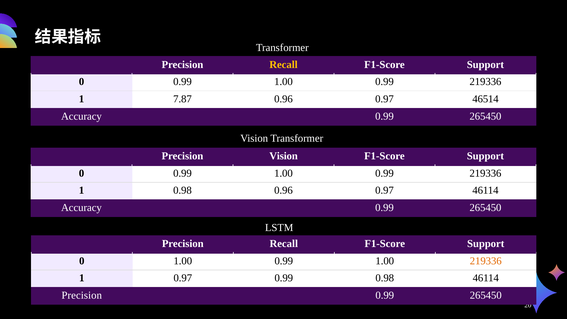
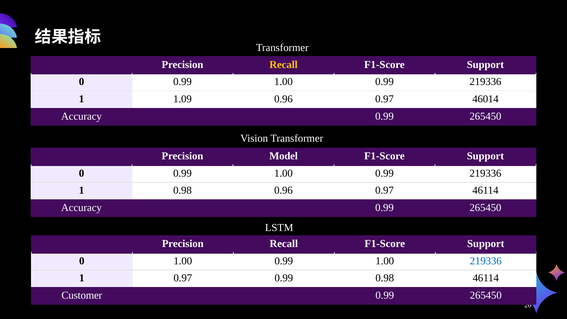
7.87: 7.87 -> 1.09
46514: 46514 -> 46014
Precision Vision: Vision -> Model
219336 at (486, 261) colour: orange -> blue
Precision at (82, 295): Precision -> Customer
